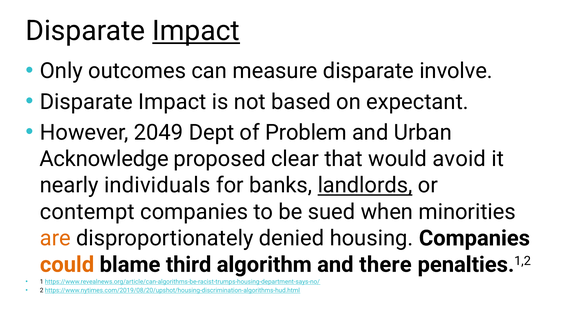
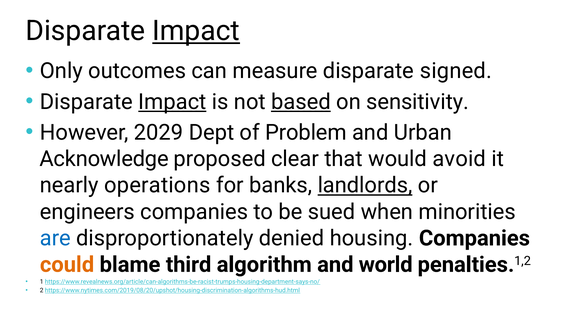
involve: involve -> signed
Impact at (172, 102) underline: none -> present
based underline: none -> present
expectant: expectant -> sensitivity
2049: 2049 -> 2029
individuals: individuals -> operations
contempt: contempt -> engineers
are colour: orange -> blue
there: there -> world
